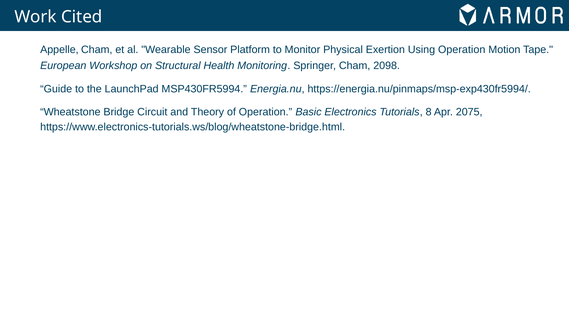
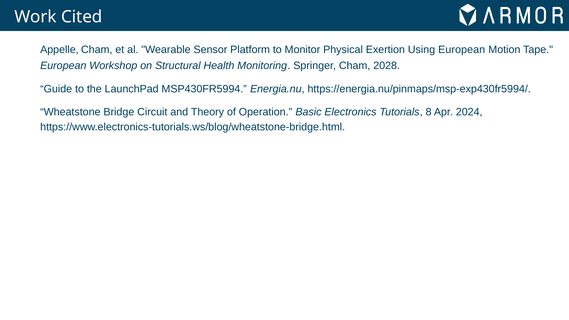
Using Operation: Operation -> European
2098: 2098 -> 2028
2075: 2075 -> 2024
